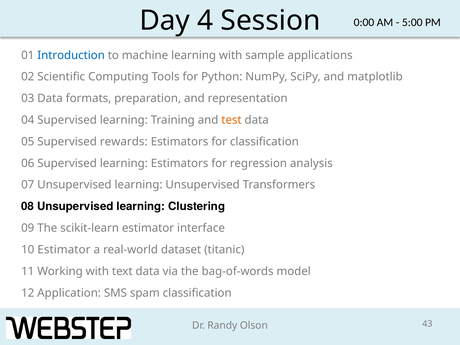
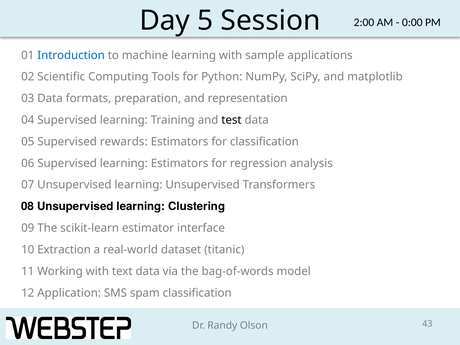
4: 4 -> 5
0:00: 0:00 -> 2:00
5:00: 5:00 -> 0:00
test colour: orange -> black
10 Estimator: Estimator -> Extraction
